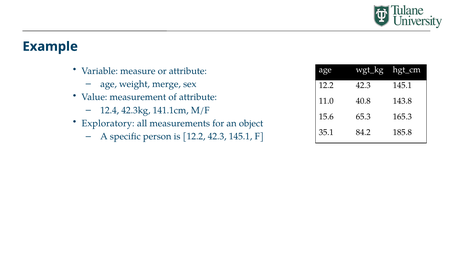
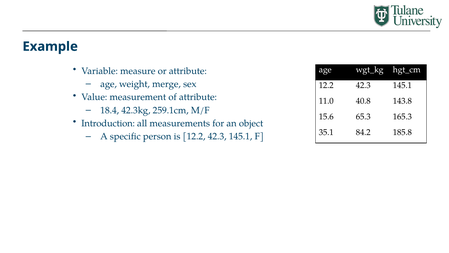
12.4: 12.4 -> 18.4
141.1cm: 141.1cm -> 259.1cm
Exploratory: Exploratory -> Introduction
